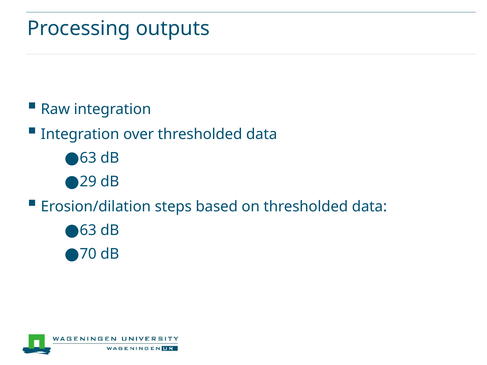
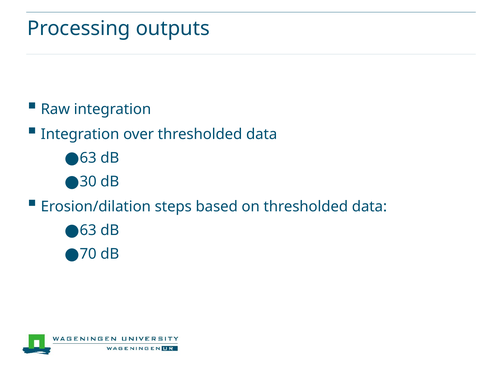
29: 29 -> 30
